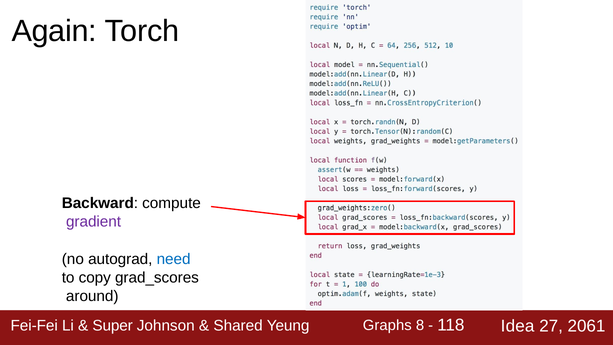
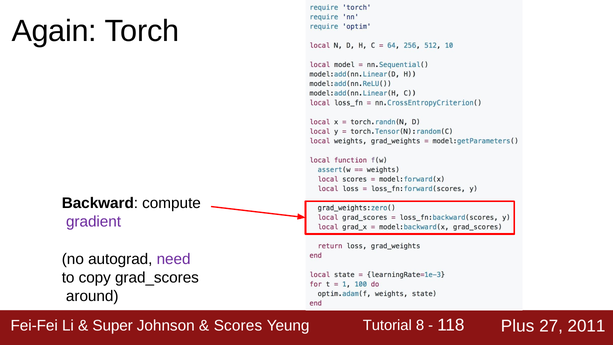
need colour: blue -> purple
Shared: Shared -> Scores
Graphs: Graphs -> Tutorial
Idea: Idea -> Plus
2061: 2061 -> 2011
